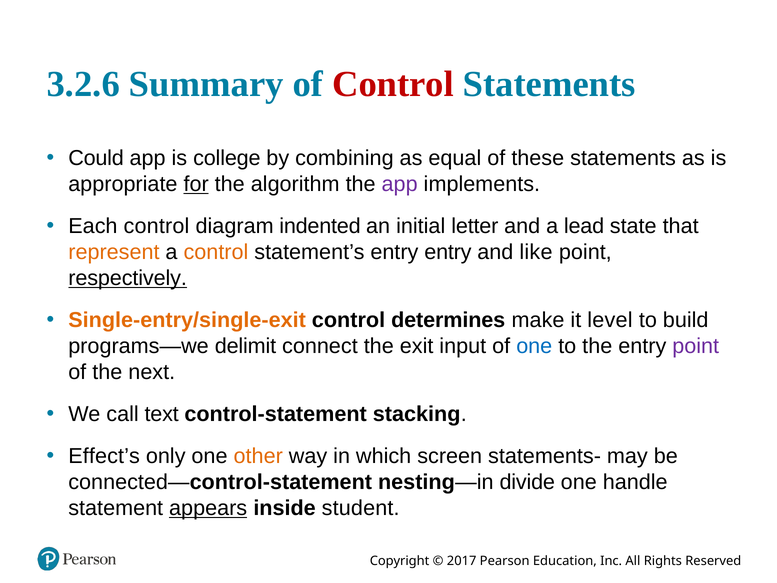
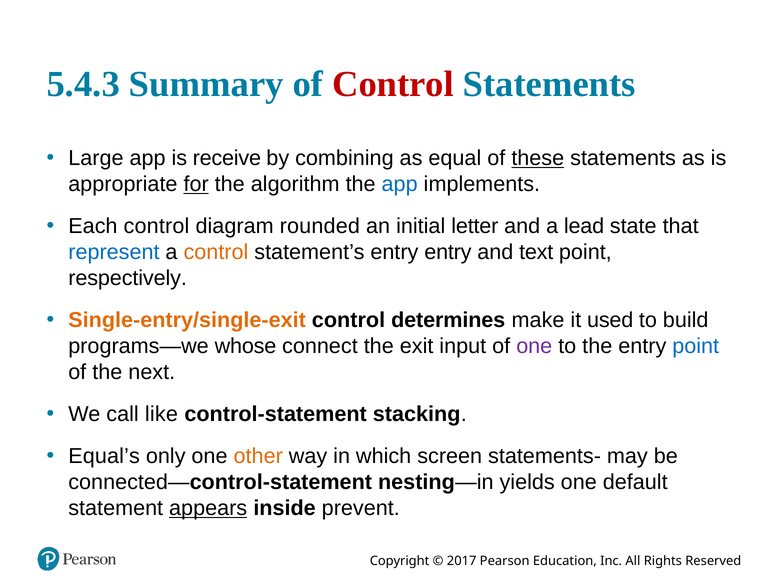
3.2.6: 3.2.6 -> 5.4.3
Could: Could -> Large
college: college -> receive
these underline: none -> present
app at (400, 184) colour: purple -> blue
indented: indented -> rounded
represent colour: orange -> blue
like: like -> text
respectively underline: present -> none
level: level -> used
delimit: delimit -> whose
one at (534, 346) colour: blue -> purple
point at (696, 346) colour: purple -> blue
text: text -> like
Effect’s: Effect’s -> Equal’s
divide: divide -> yields
handle: handle -> default
student: student -> prevent
